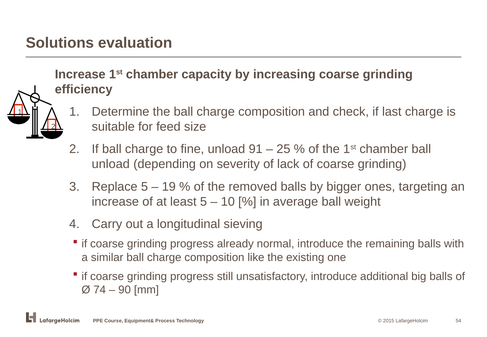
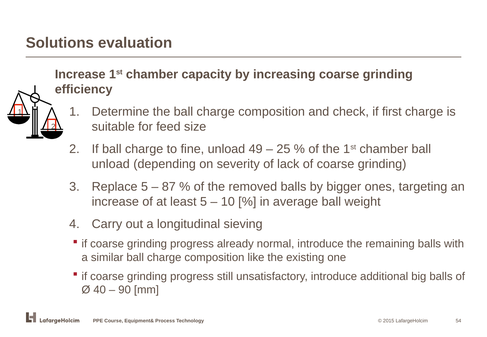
last: last -> first
91: 91 -> 49
19: 19 -> 87
74: 74 -> 40
